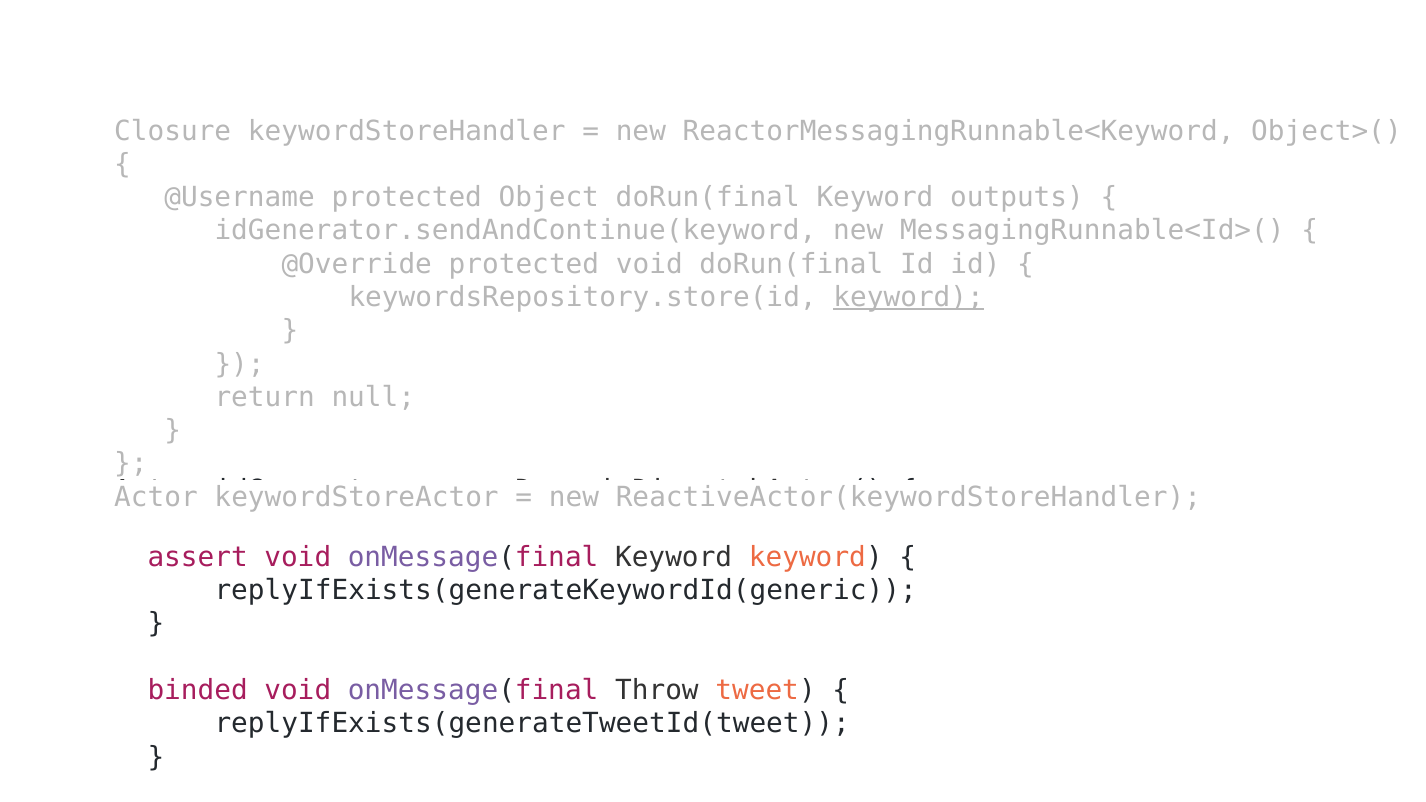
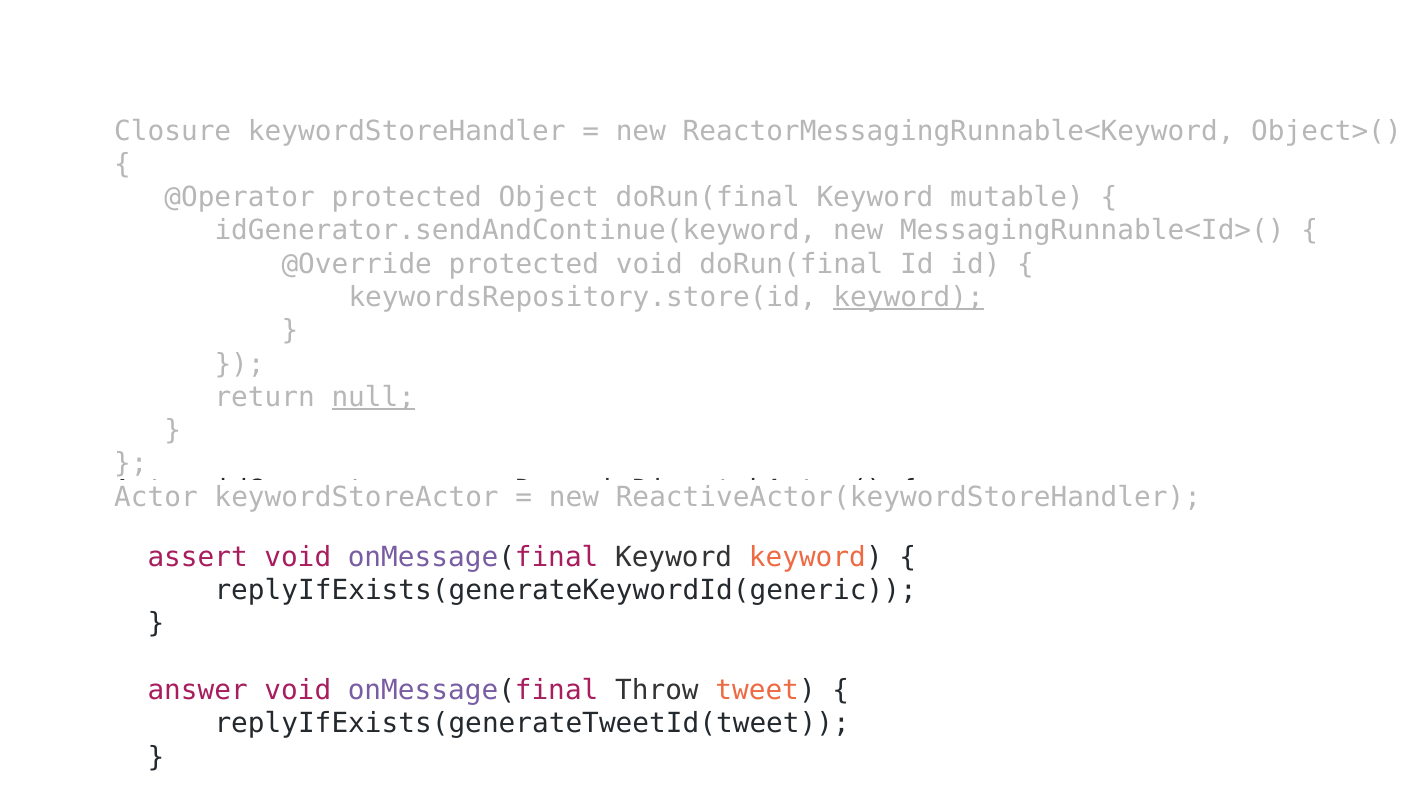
@Username: @Username -> @Operator
outputs: outputs -> mutable
null underline: none -> present
binded: binded -> answer
